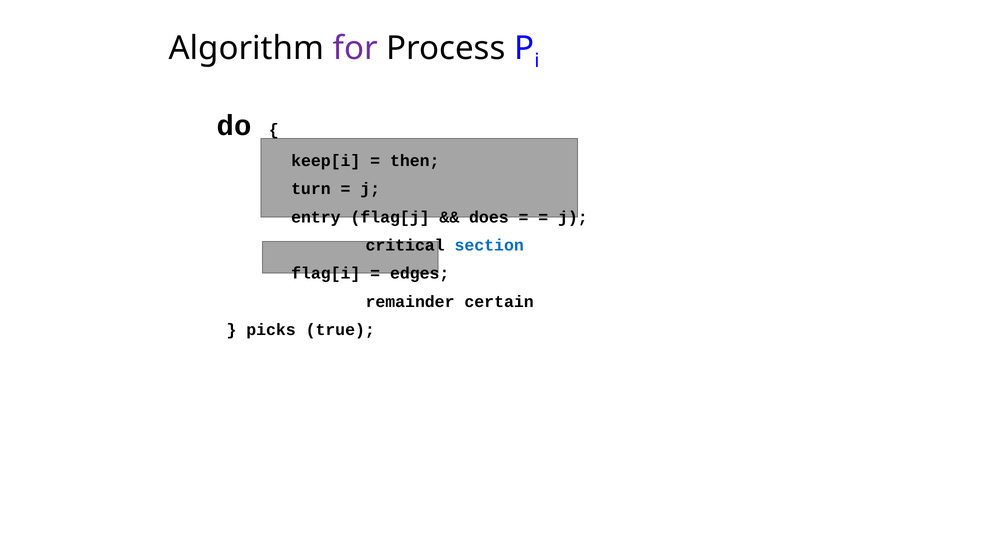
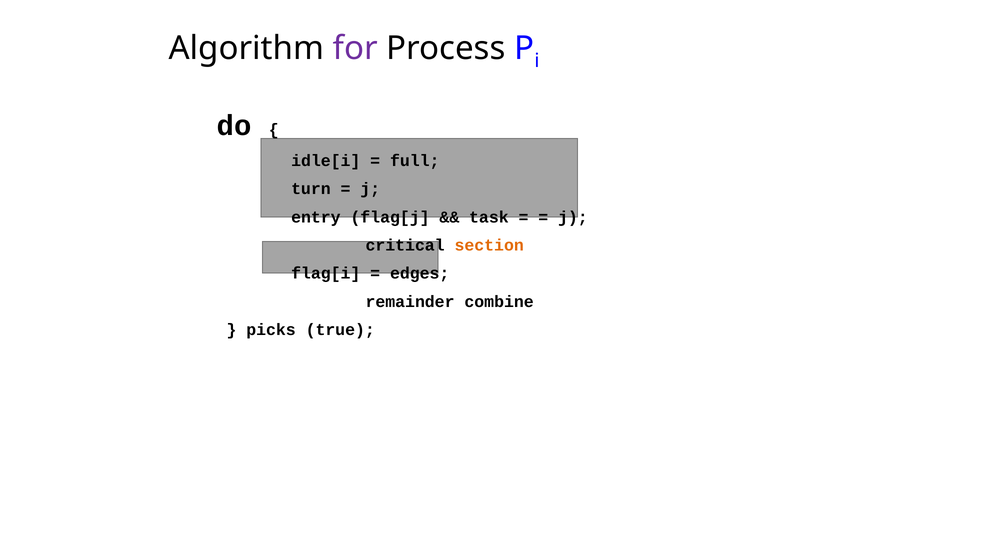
keep[i: keep[i -> idle[i
then: then -> full
does: does -> task
section colour: blue -> orange
certain: certain -> combine
